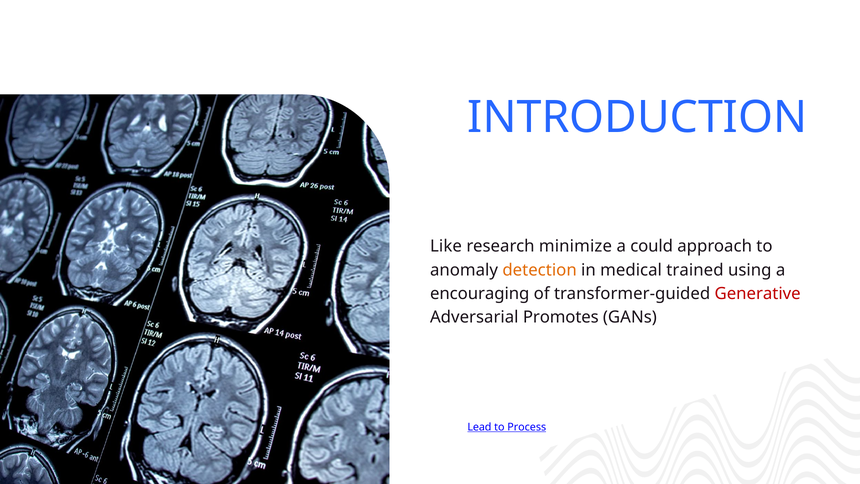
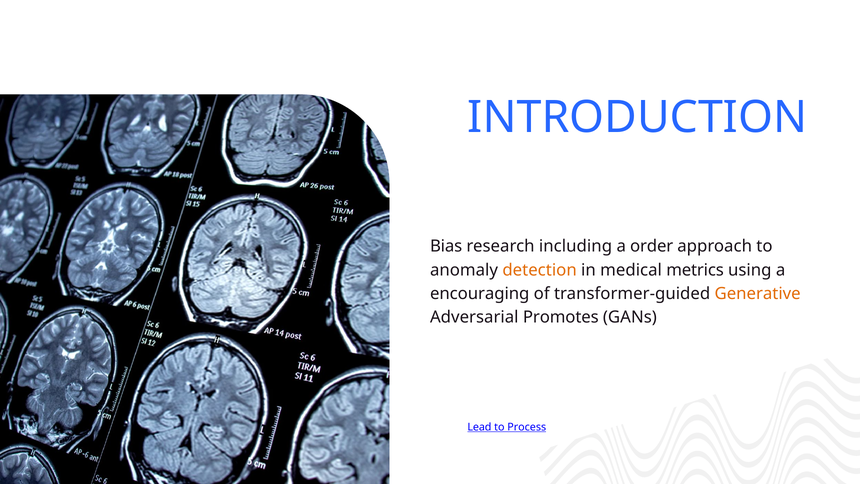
Like: Like -> Bias
minimize: minimize -> including
could: could -> order
trained: trained -> metrics
Generative colour: red -> orange
